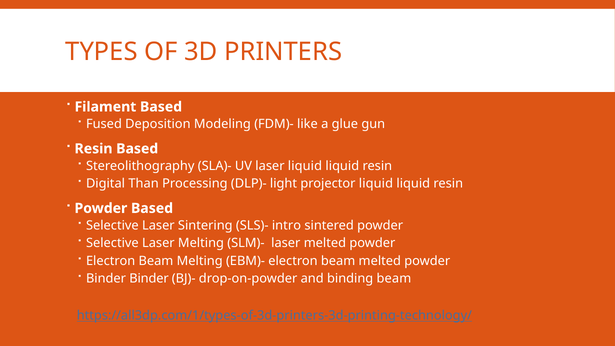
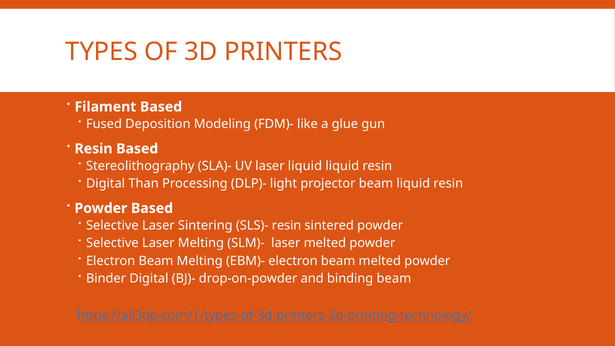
projector liquid: liquid -> beam
SLS)- intro: intro -> resin
Binder Binder: Binder -> Digital
